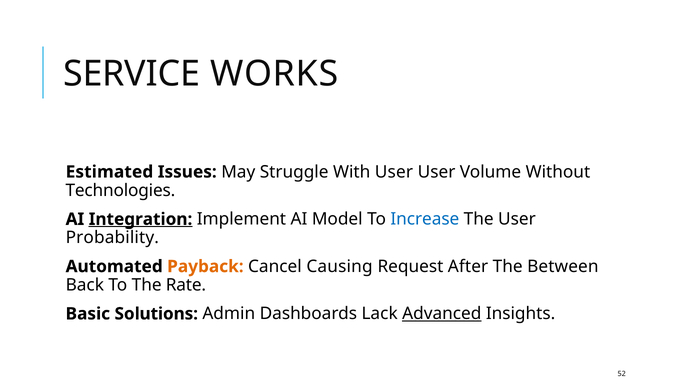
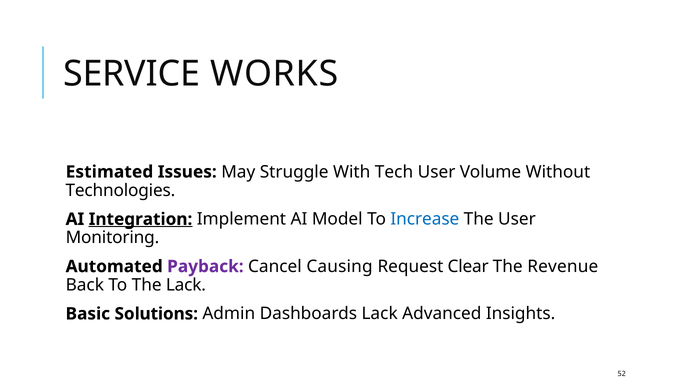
With User: User -> Tech
Probability: Probability -> Monitoring
Payback colour: orange -> purple
After: After -> Clear
Between: Between -> Revenue
The Rate: Rate -> Lack
Advanced underline: present -> none
